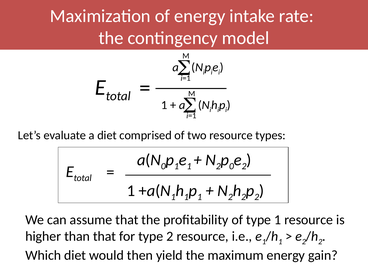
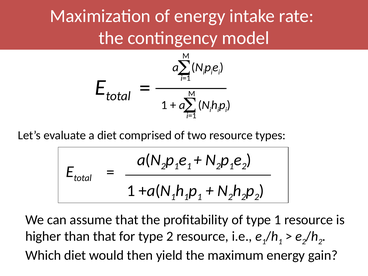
0 at (163, 166): 0 -> 2
0 at (231, 166): 0 -> 1
